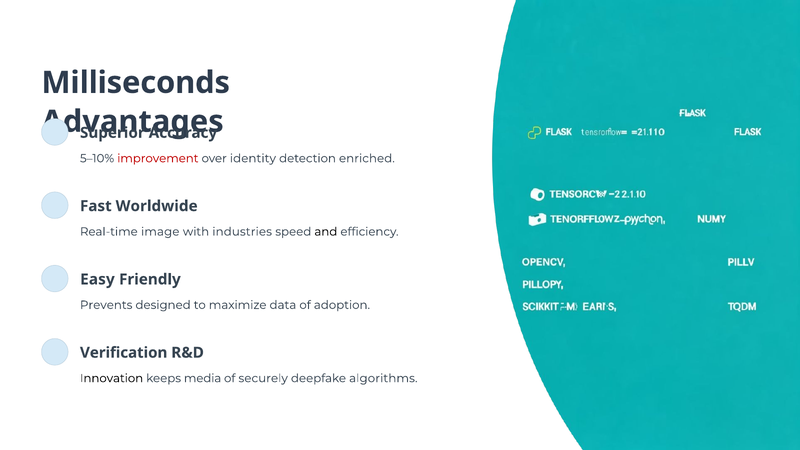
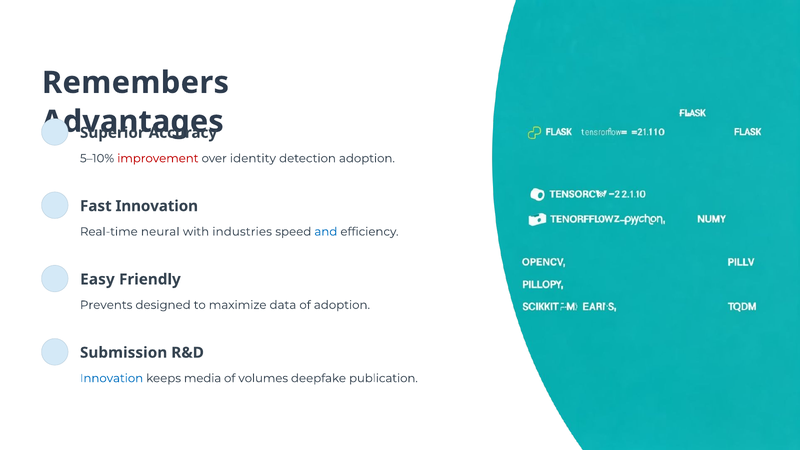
Milliseconds: Milliseconds -> Remembers
detection enriched: enriched -> adoption
Fast Worldwide: Worldwide -> Innovation
image: image -> neural
and colour: black -> blue
Verification: Verification -> Submission
Innovation at (112, 378) colour: black -> blue
securely: securely -> volumes
algorithms: algorithms -> publication
